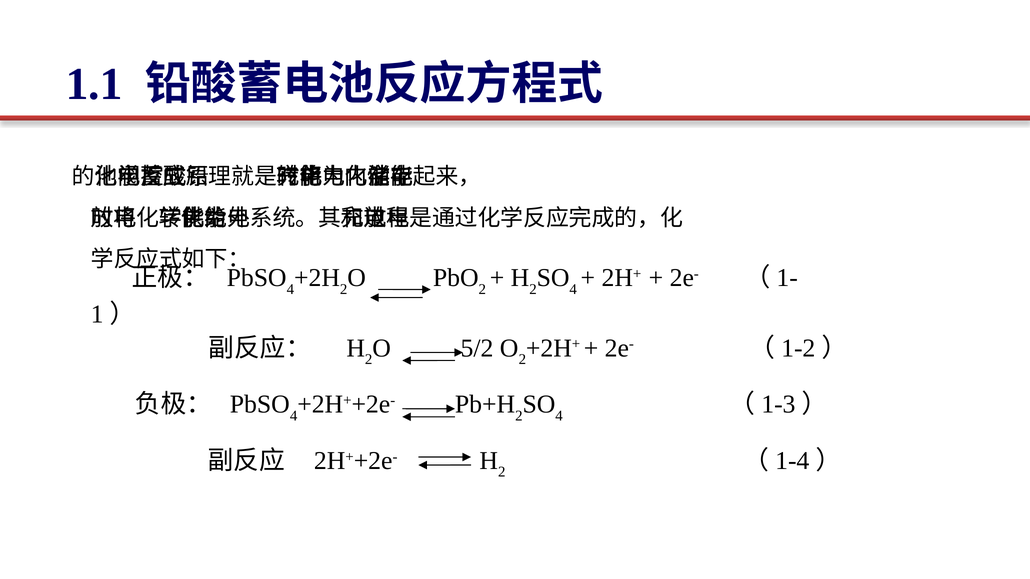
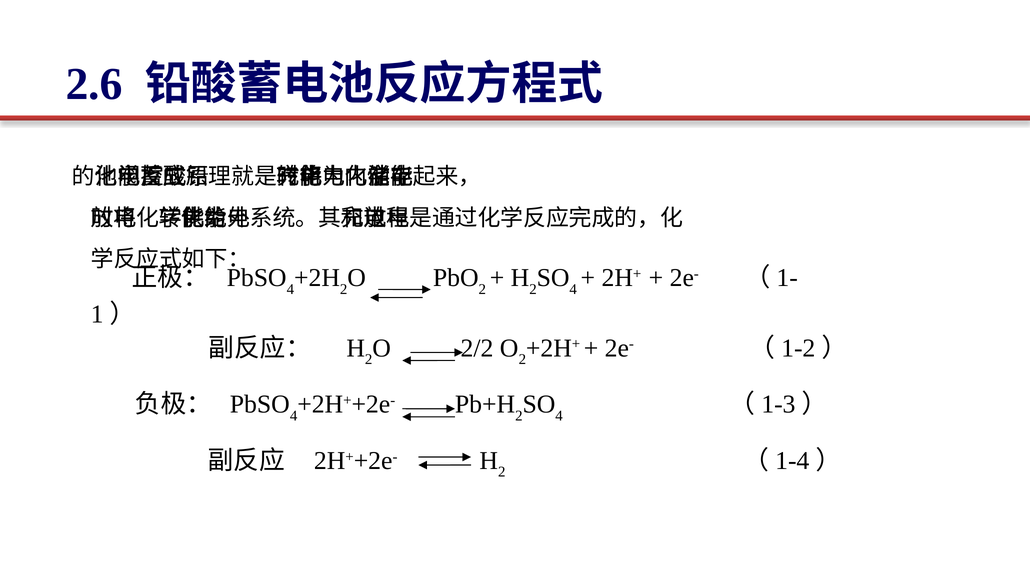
1.1: 1.1 -> 2.6
5/2: 5/2 -> 2/2
